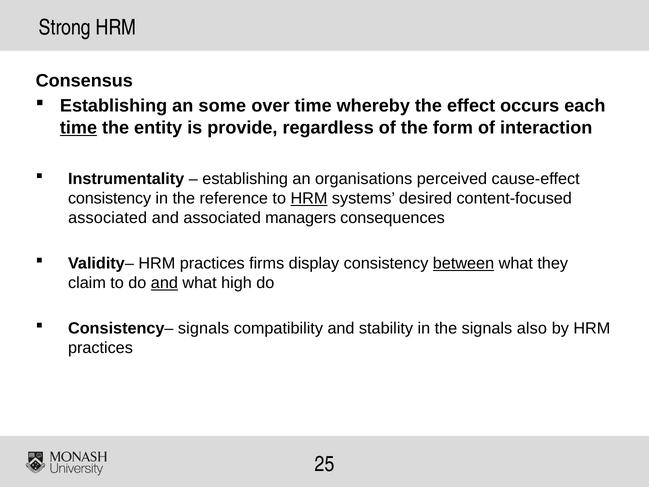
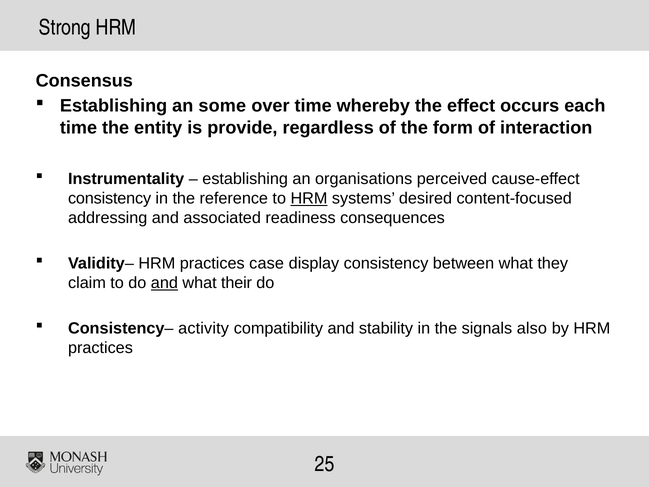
time at (79, 128) underline: present -> none
associated at (108, 218): associated -> addressing
managers: managers -> readiness
firms: firms -> case
between underline: present -> none
high: high -> their
Consistency– signals: signals -> activity
